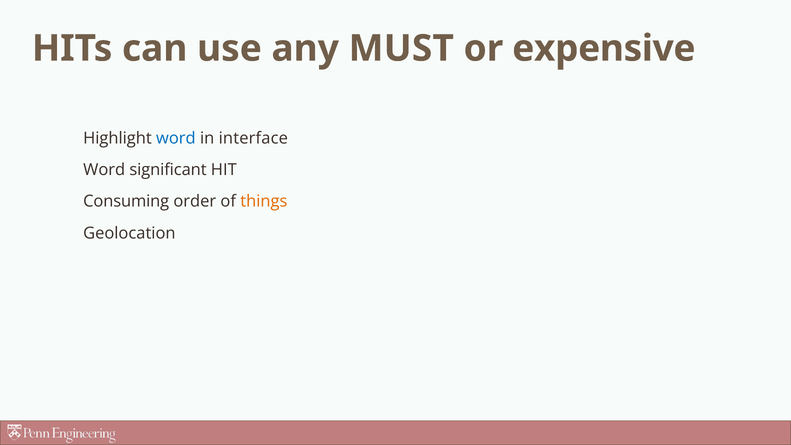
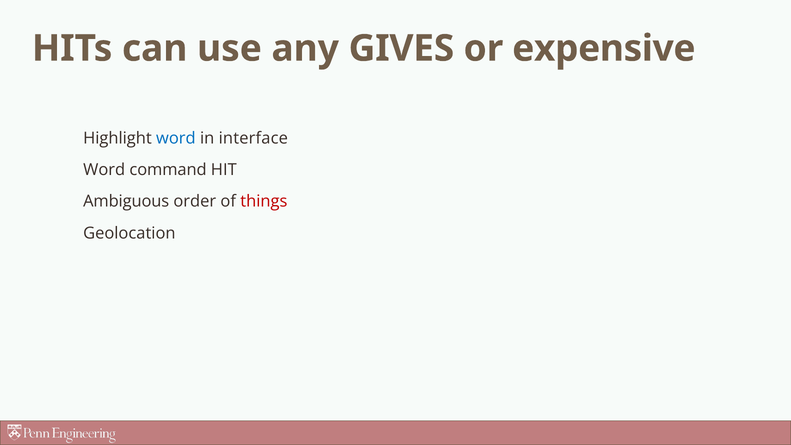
MUST: MUST -> GIVES
significant: significant -> command
Consuming: Consuming -> Ambiguous
things colour: orange -> red
